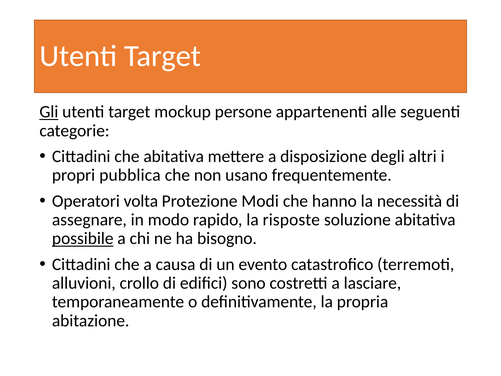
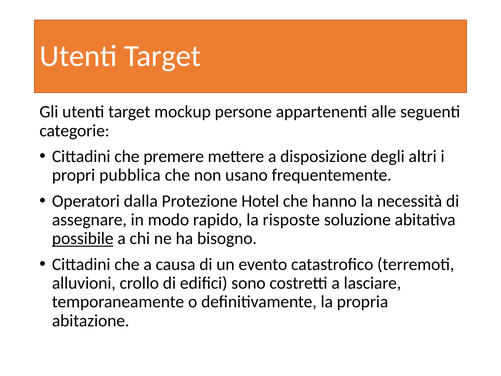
Gli underline: present -> none
che abitativa: abitativa -> premere
volta: volta -> dalla
Modi: Modi -> Hotel
